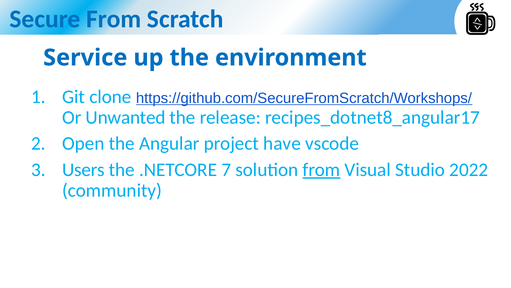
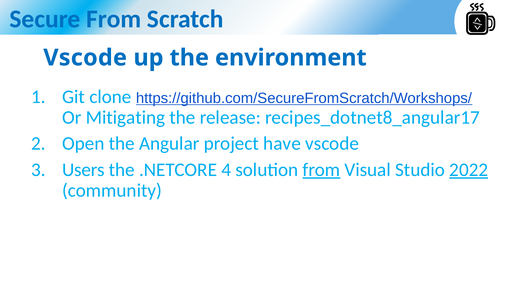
Service at (85, 58): Service -> Vscode
Unwanted: Unwanted -> Mitigating
7: 7 -> 4
2022 underline: none -> present
